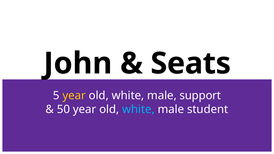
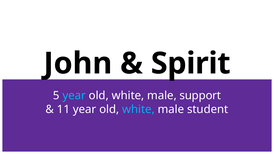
Seats: Seats -> Spirit
year at (74, 96) colour: yellow -> light blue
50: 50 -> 11
